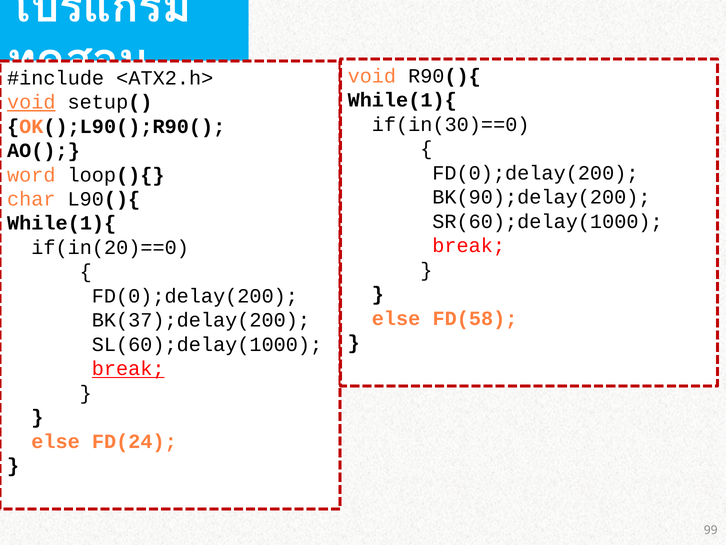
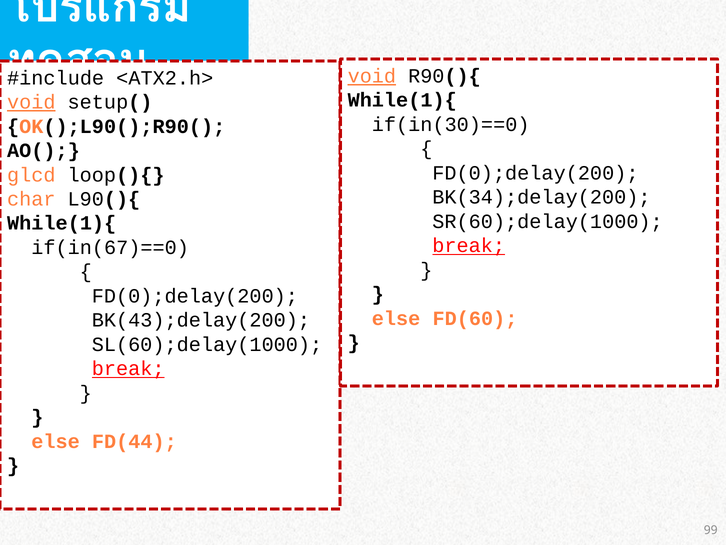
void at (372, 76) underline: none -> present
word: word -> glcd
BK(90);delay(200: BK(90);delay(200 -> BK(34);delay(200
break at (469, 245) underline: none -> present
if(in(20)==0: if(in(20)==0 -> if(in(67)==0
FD(58: FD(58 -> FD(60
BK(37);delay(200: BK(37);delay(200 -> BK(43);delay(200
FD(24: FD(24 -> FD(44
